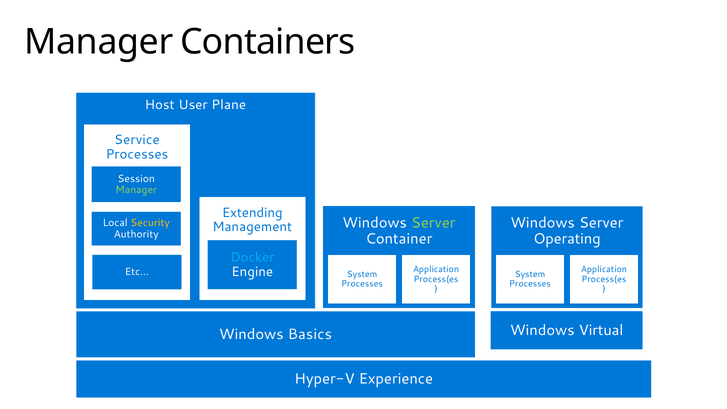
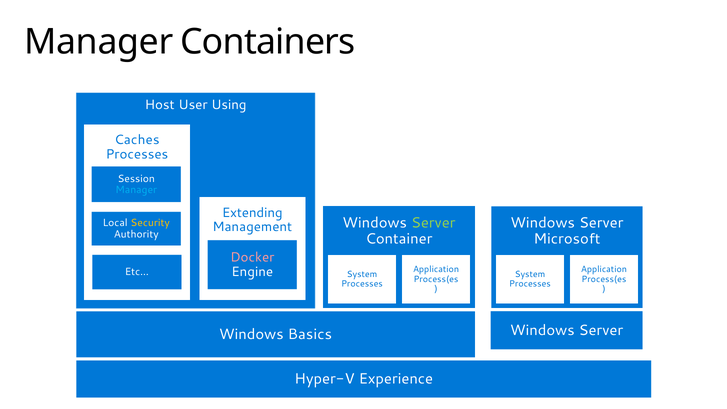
Plane: Plane -> Using
Service: Service -> Caches
Manager at (136, 190) colour: light green -> light blue
Operating: Operating -> Microsoft
Docker colour: light blue -> pink
Virtual at (601, 330): Virtual -> Server
